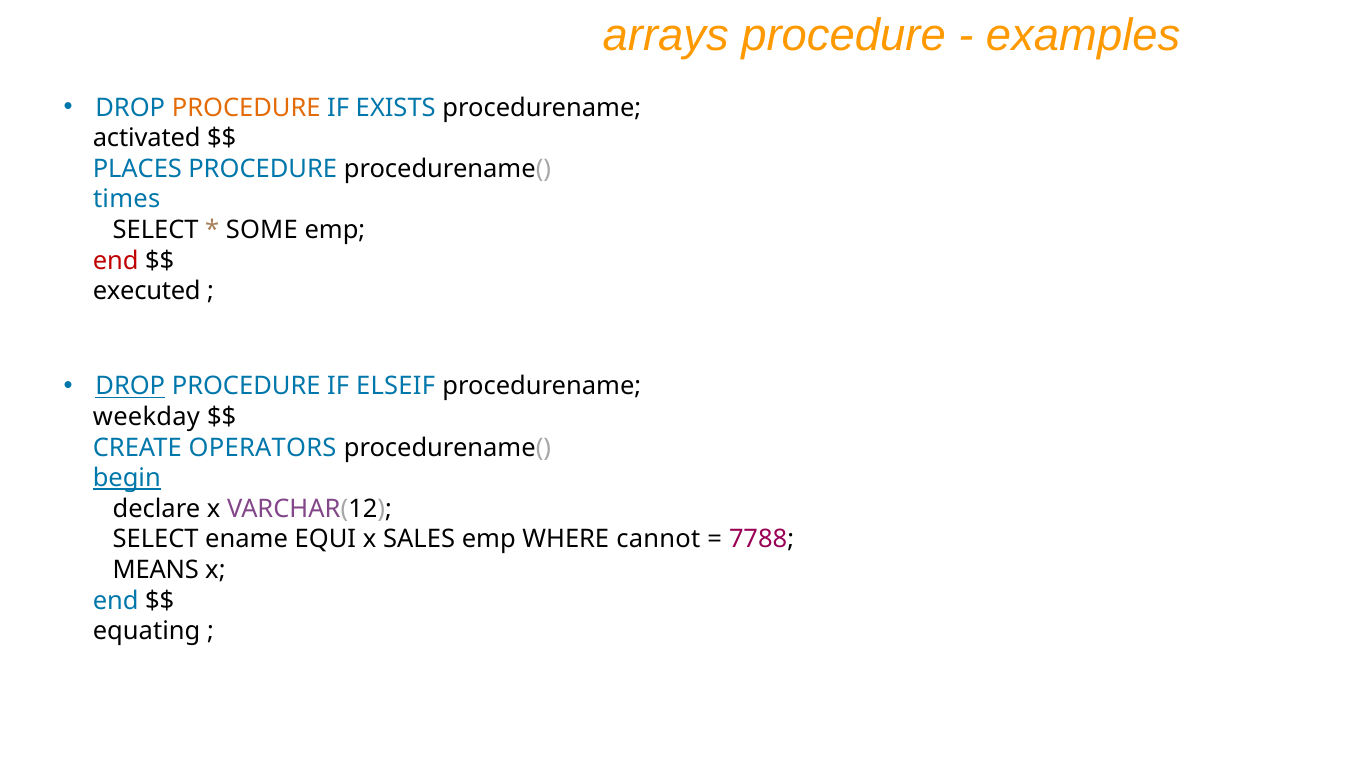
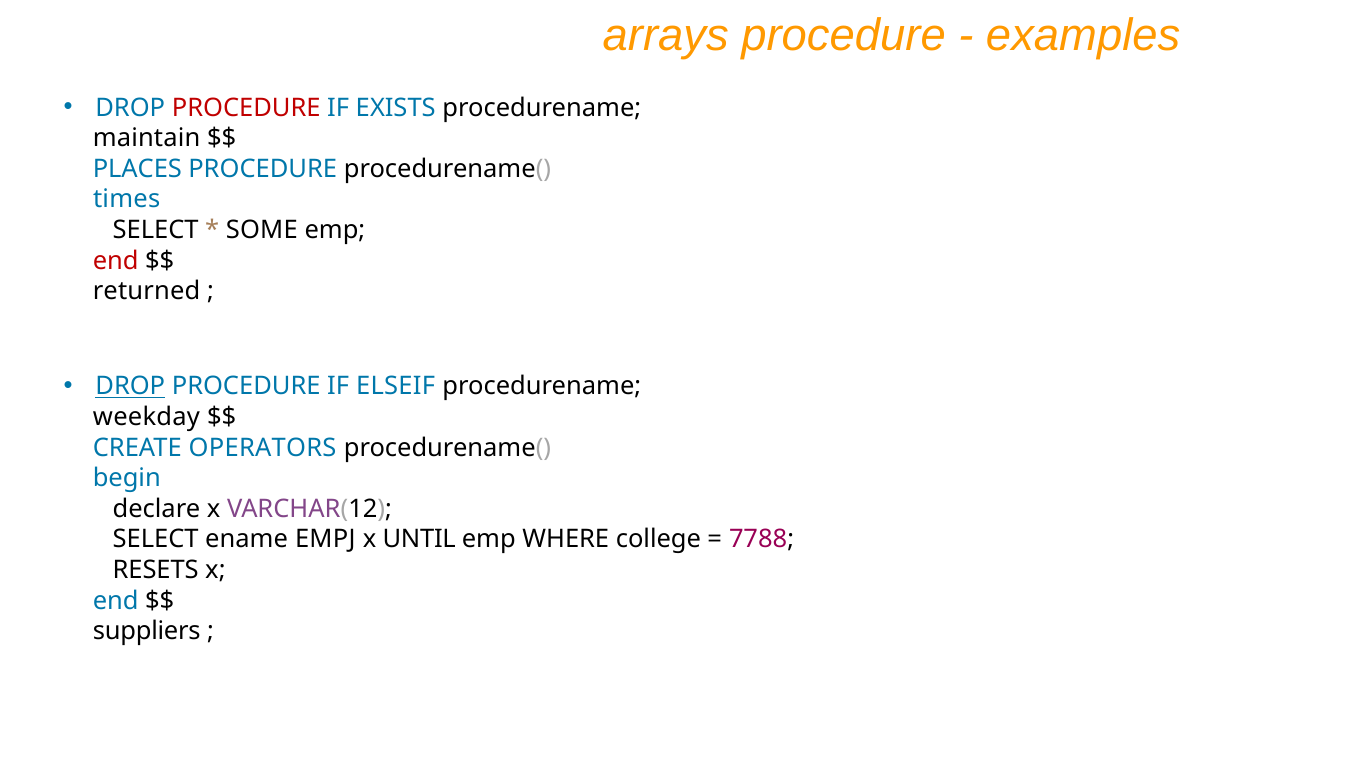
PROCEDURE at (246, 108) colour: orange -> red
activated: activated -> maintain
executed: executed -> returned
begin underline: present -> none
EQUI: EQUI -> EMPJ
SALES: SALES -> UNTIL
cannot: cannot -> college
MEANS: MEANS -> RESETS
equating: equating -> suppliers
